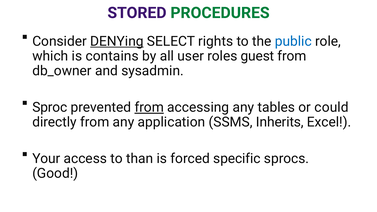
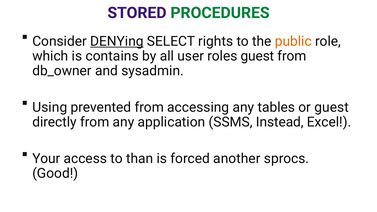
public colour: blue -> orange
Sproc: Sproc -> Using
from at (149, 107) underline: present -> none
or could: could -> guest
Inherits: Inherits -> Instead
specific: specific -> another
